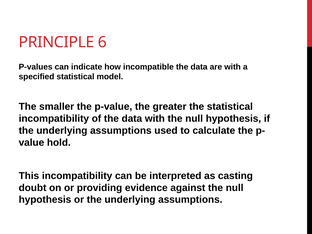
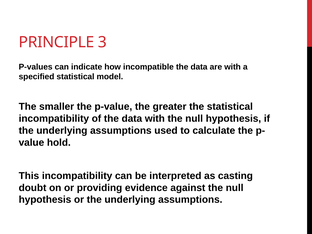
6: 6 -> 3
